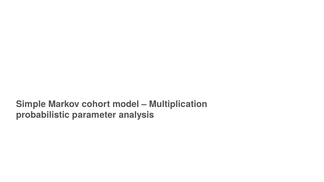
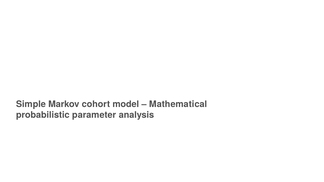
Multiplication: Multiplication -> Mathematical
